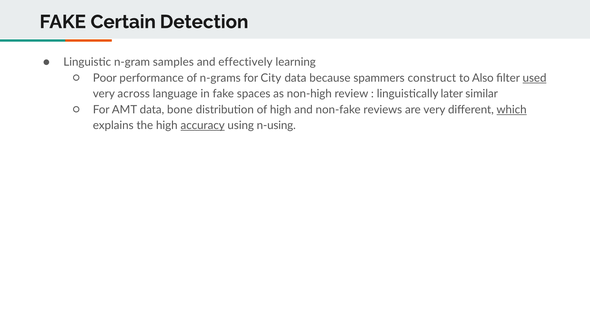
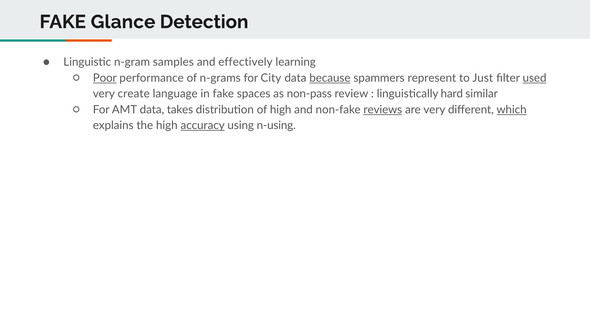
Certain: Certain -> Glance
Poor underline: none -> present
because underline: none -> present
construct: construct -> represent
Also: Also -> Just
across: across -> create
non-high: non-high -> non-pass
later: later -> hard
bone: bone -> takes
reviews underline: none -> present
